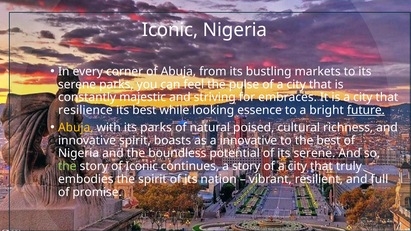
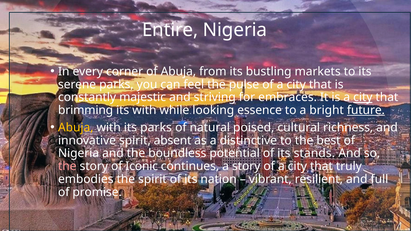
Iconic at (170, 30): Iconic -> Entire
city at (363, 97) underline: none -> present
resilience: resilience -> brimming
its best: best -> with
boasts: boasts -> absent
a innovative: innovative -> distinctive
of its serene: serene -> stands
the at (67, 166) colour: light green -> pink
